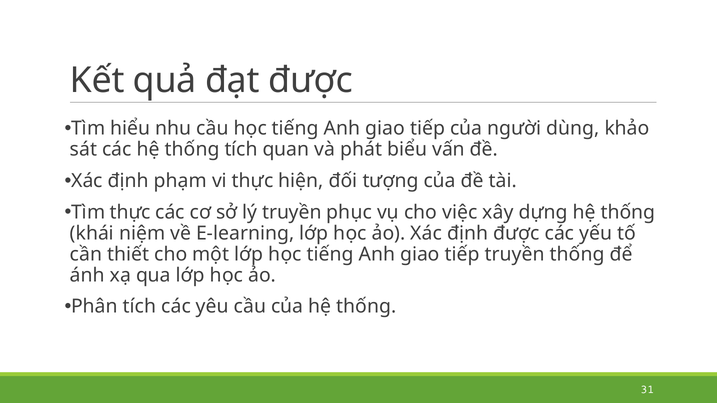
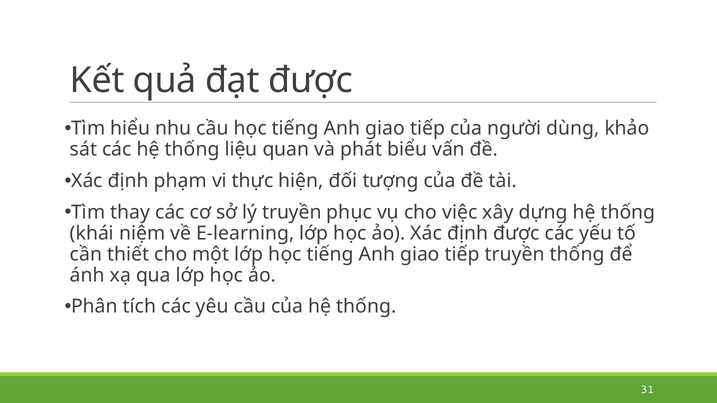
thống tích: tích -> liệu
Tìm thực: thực -> thay
